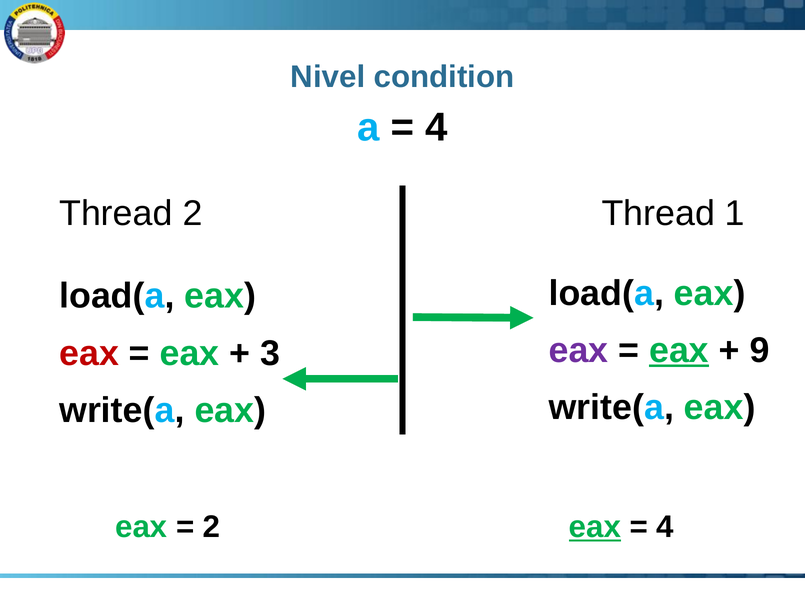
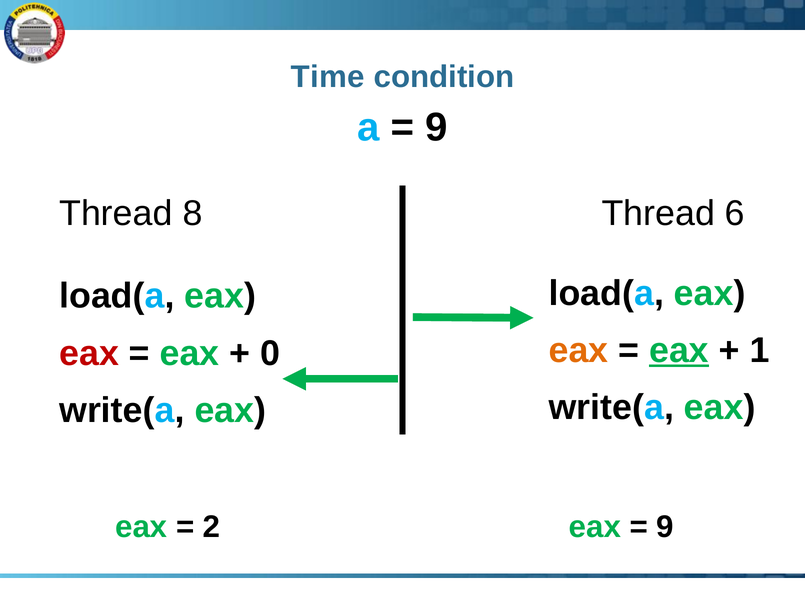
Nivel: Nivel -> Time
4 at (436, 128): 4 -> 9
Thread 2: 2 -> 8
1: 1 -> 6
eax at (579, 351) colour: purple -> orange
9: 9 -> 1
3: 3 -> 0
eax at (595, 528) underline: present -> none
4 at (665, 528): 4 -> 9
